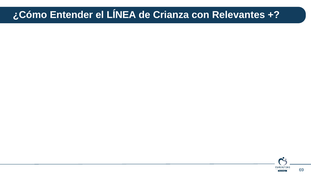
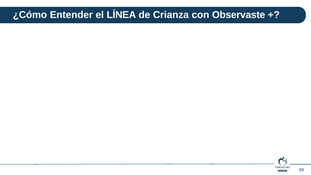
Relevantes: Relevantes -> Observaste
